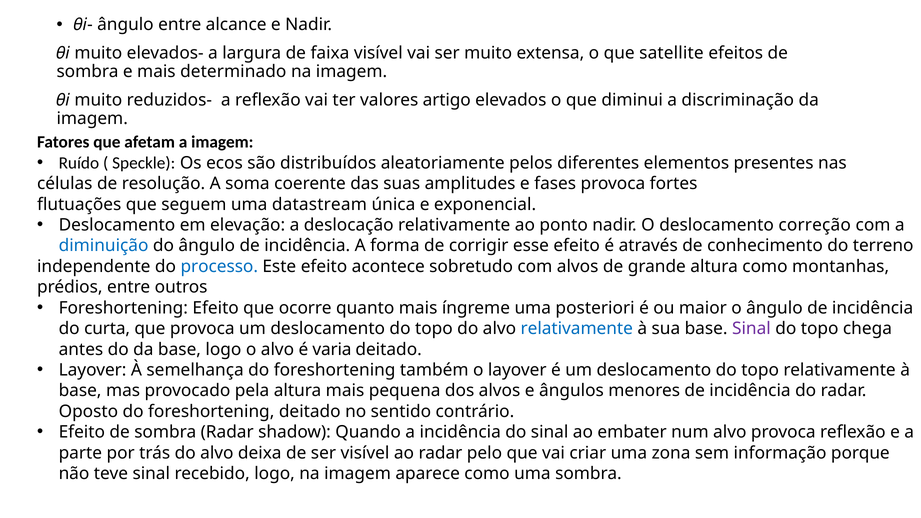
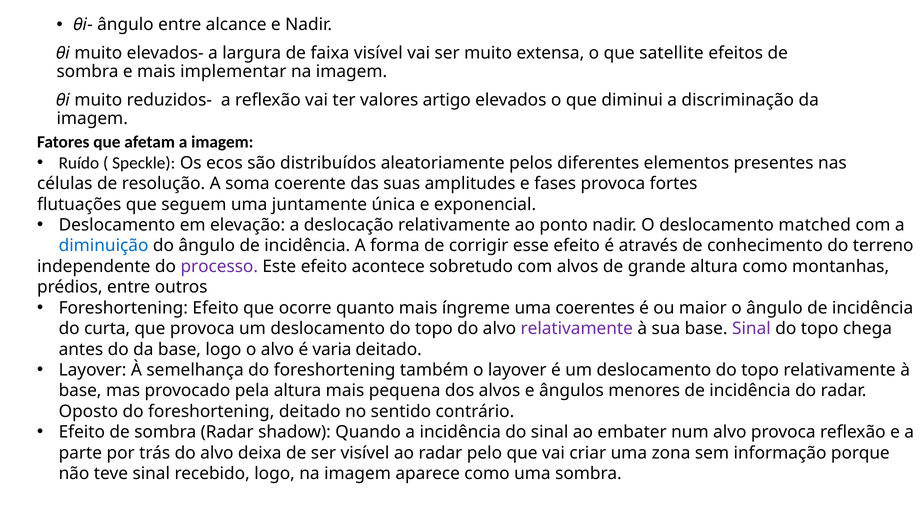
determinado: determinado -> implementar
datastream: datastream -> juntamente
correção: correção -> matched
processo colour: blue -> purple
posteriori: posteriori -> coerentes
relativamente at (577, 329) colour: blue -> purple
